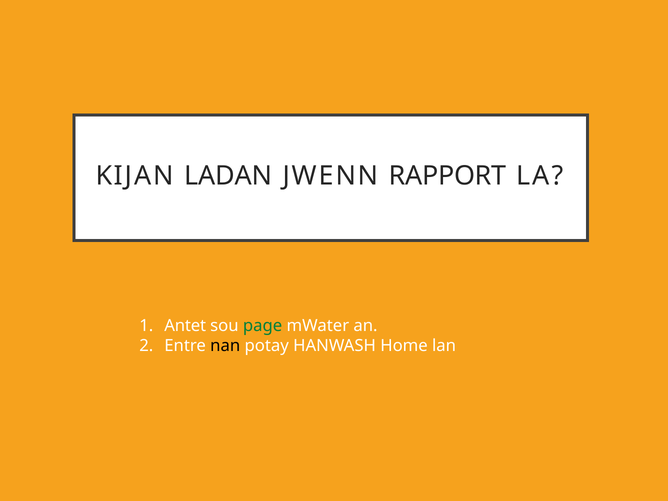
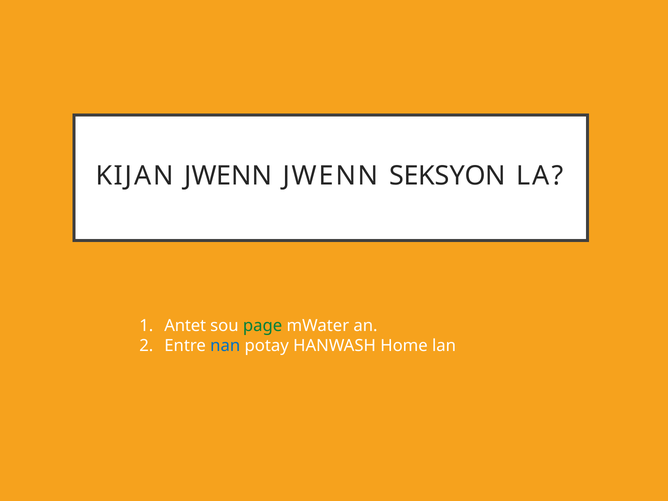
KIJAN LADAN: LADAN -> JWENN
RAPPORT: RAPPORT -> SEKSYON
nan colour: black -> blue
